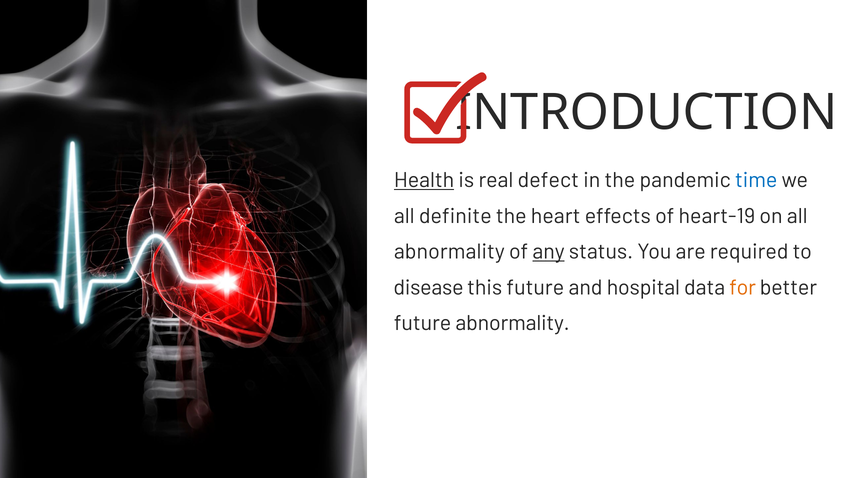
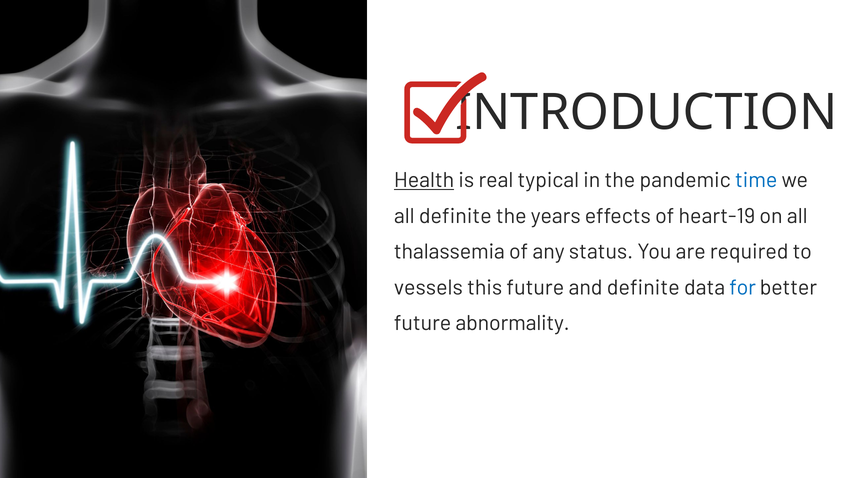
defect: defect -> typical
heart: heart -> years
abnormality at (449, 252): abnormality -> thalassemia
any underline: present -> none
disease: disease -> vessels
and hospital: hospital -> definite
for colour: orange -> blue
